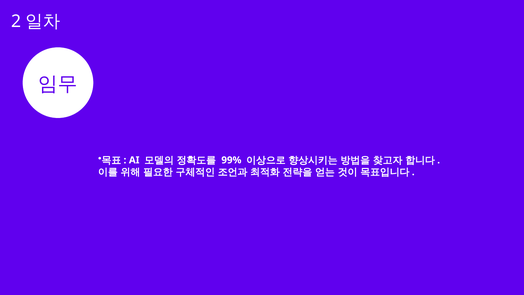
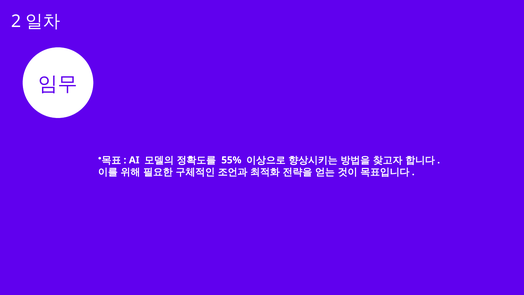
99%: 99% -> 55%
